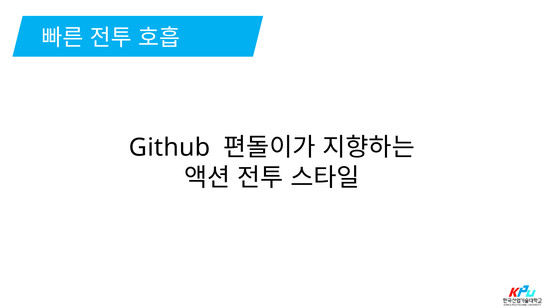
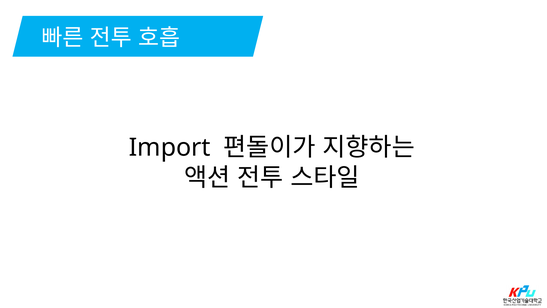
Github: Github -> Import
